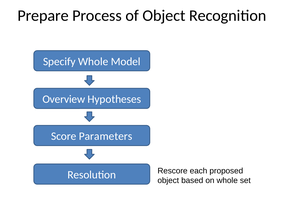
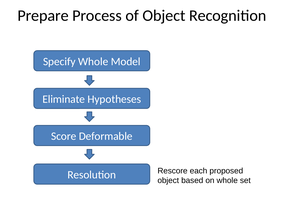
Overview: Overview -> Eliminate
Parameters: Parameters -> Deformable
